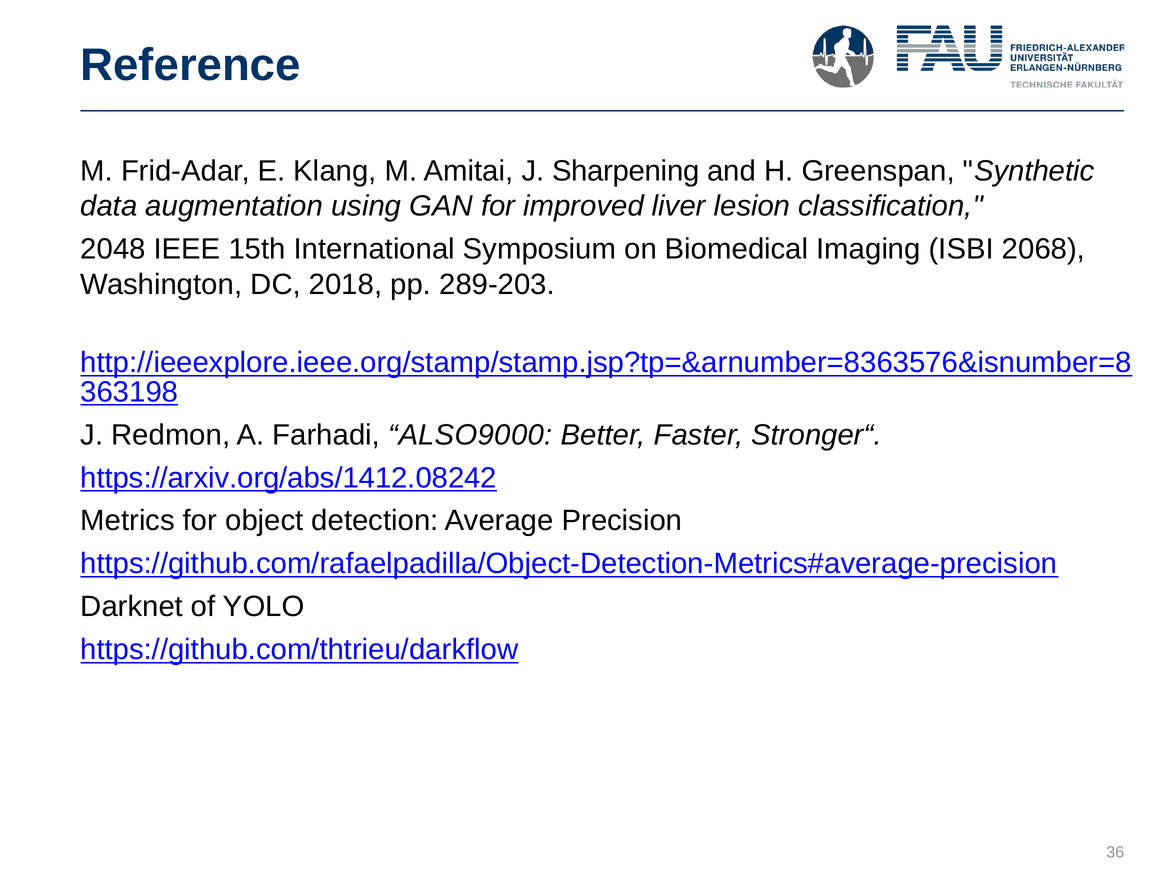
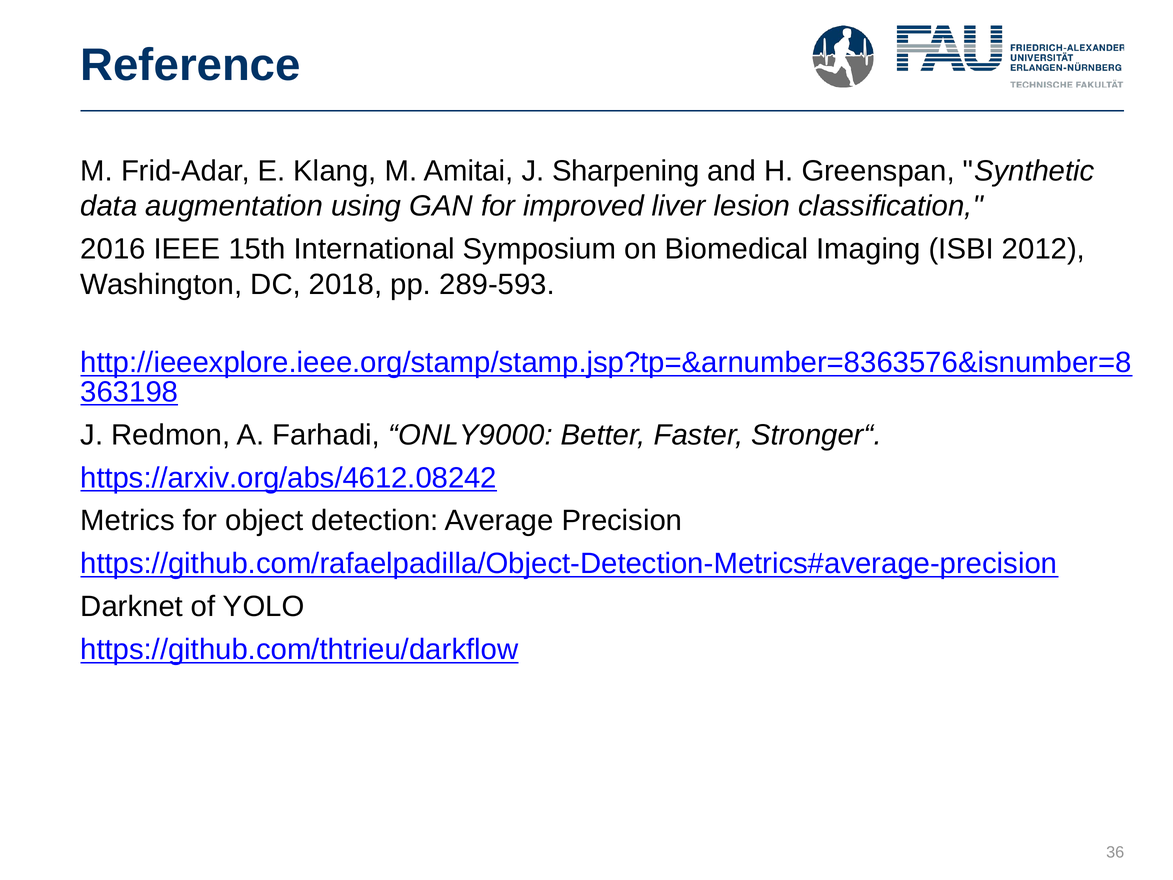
2048: 2048 -> 2016
2068: 2068 -> 2012
289-203: 289-203 -> 289-593
ALSO9000: ALSO9000 -> ONLY9000
https://arxiv.org/abs/1412.08242: https://arxiv.org/abs/1412.08242 -> https://arxiv.org/abs/4612.08242
